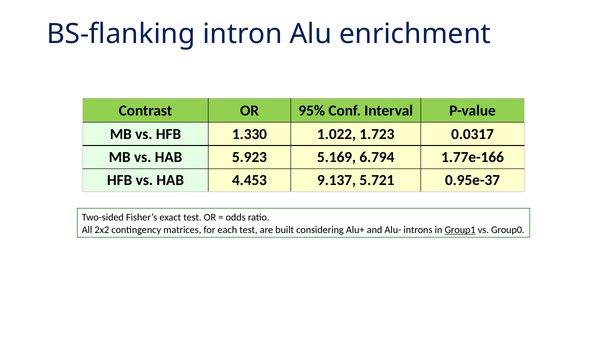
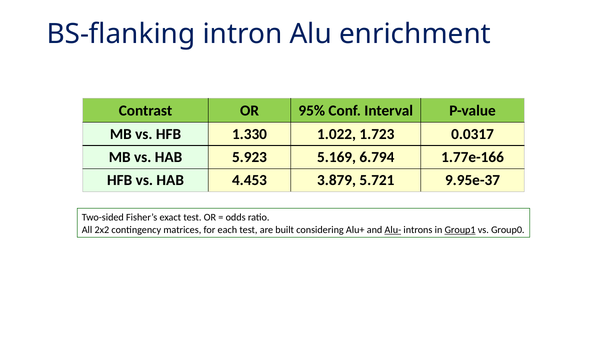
9.137: 9.137 -> 3.879
0.95e-37: 0.95e-37 -> 9.95e-37
Alu- underline: none -> present
